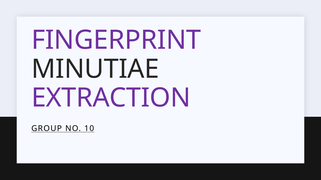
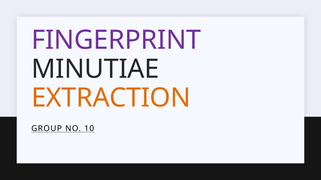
EXTRACTION colour: purple -> orange
